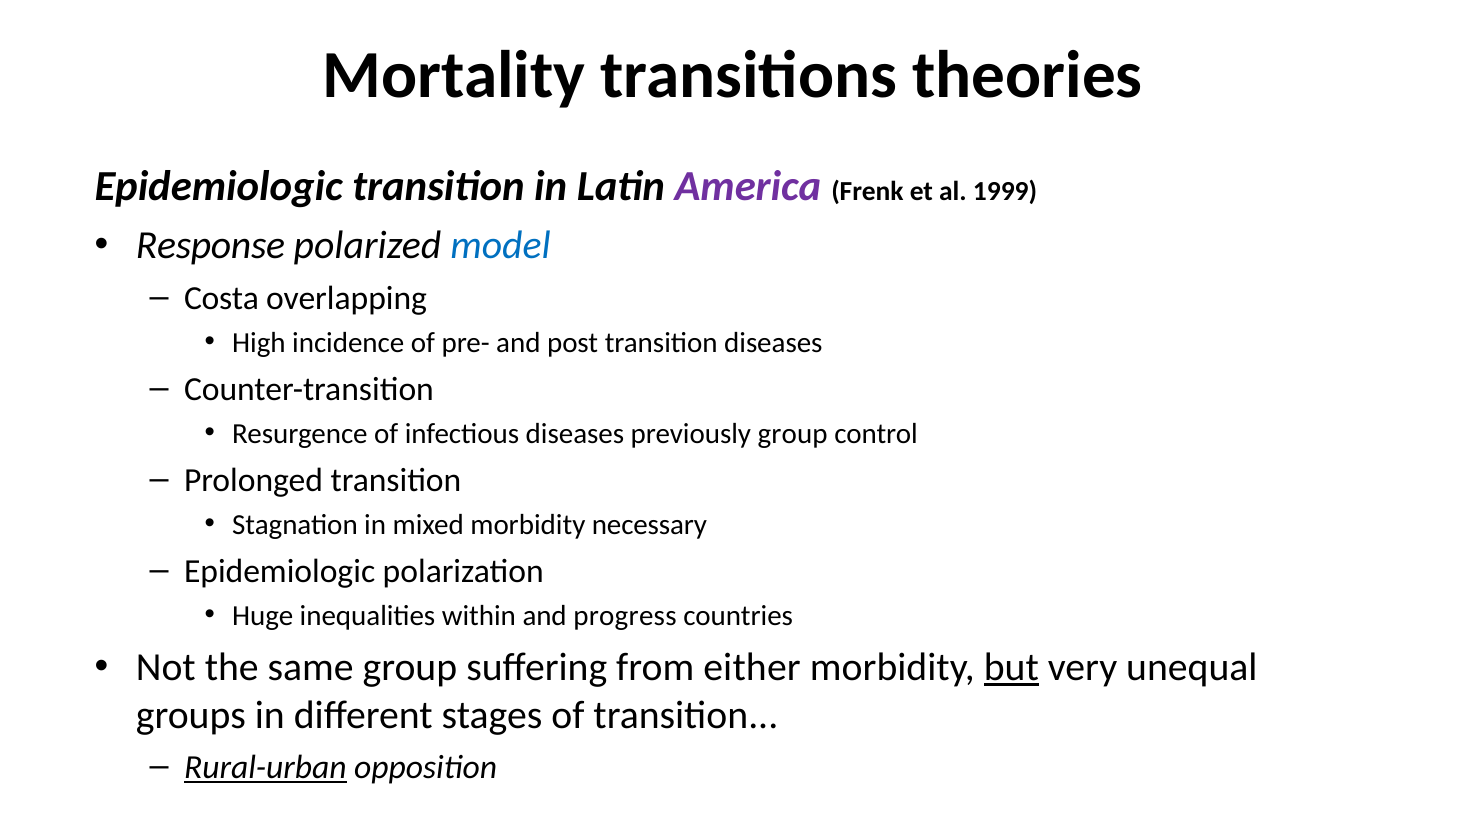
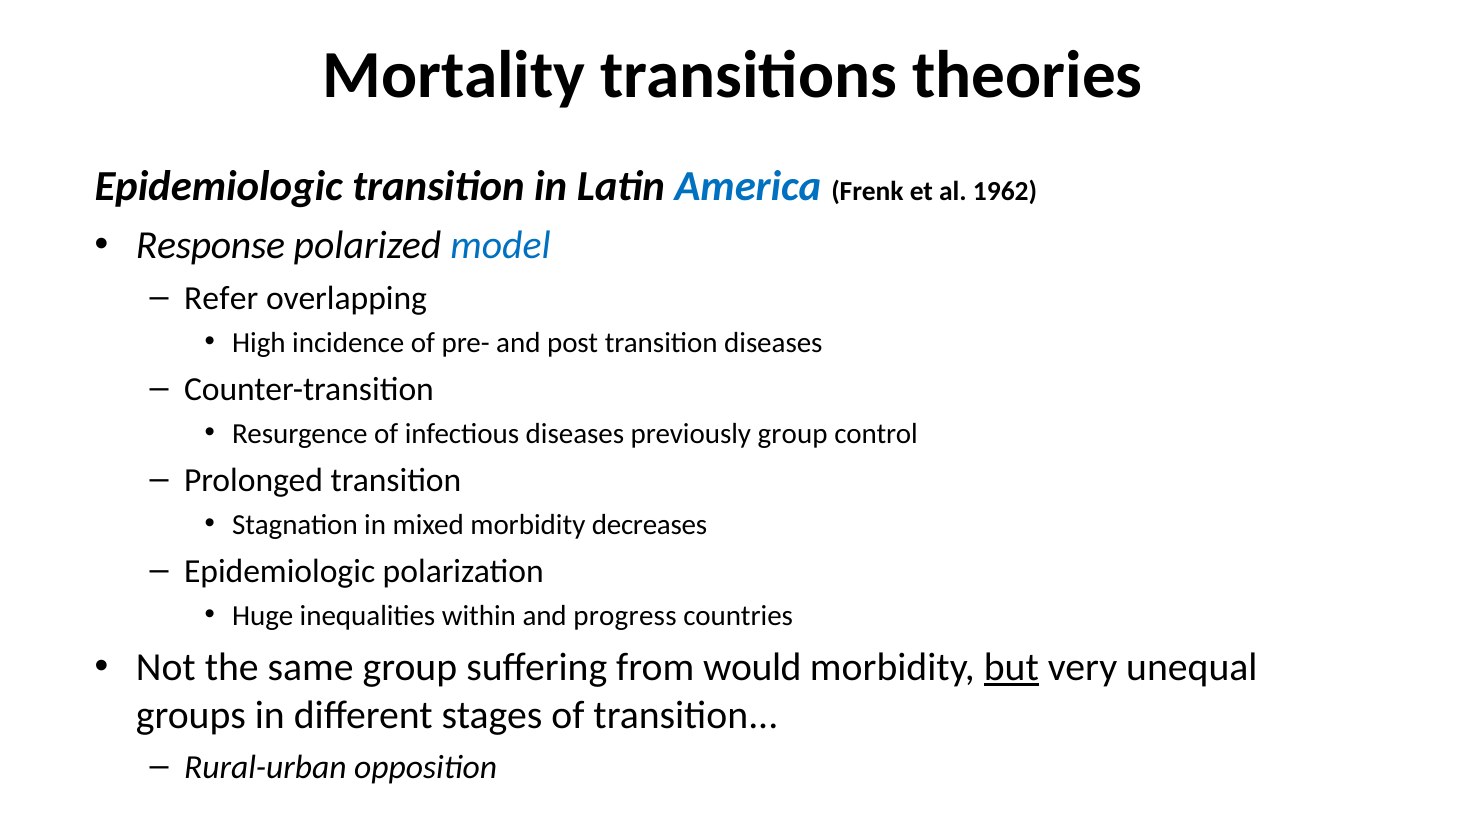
America colour: purple -> blue
1999: 1999 -> 1962
Costa: Costa -> Refer
necessary: necessary -> decreases
either: either -> would
Rural-urban underline: present -> none
